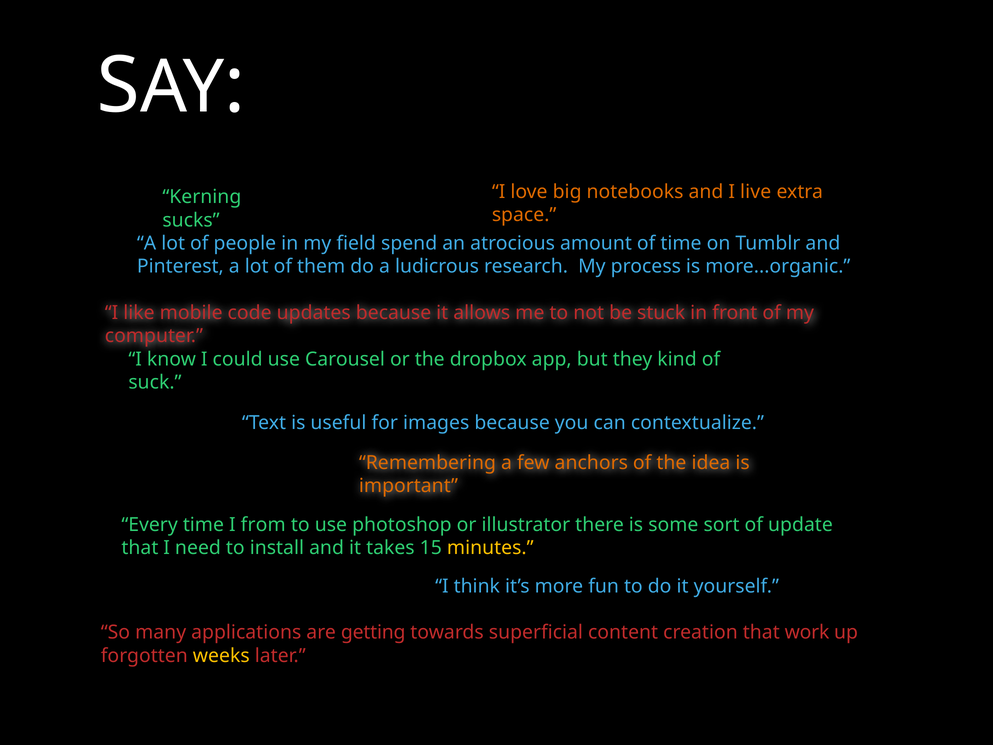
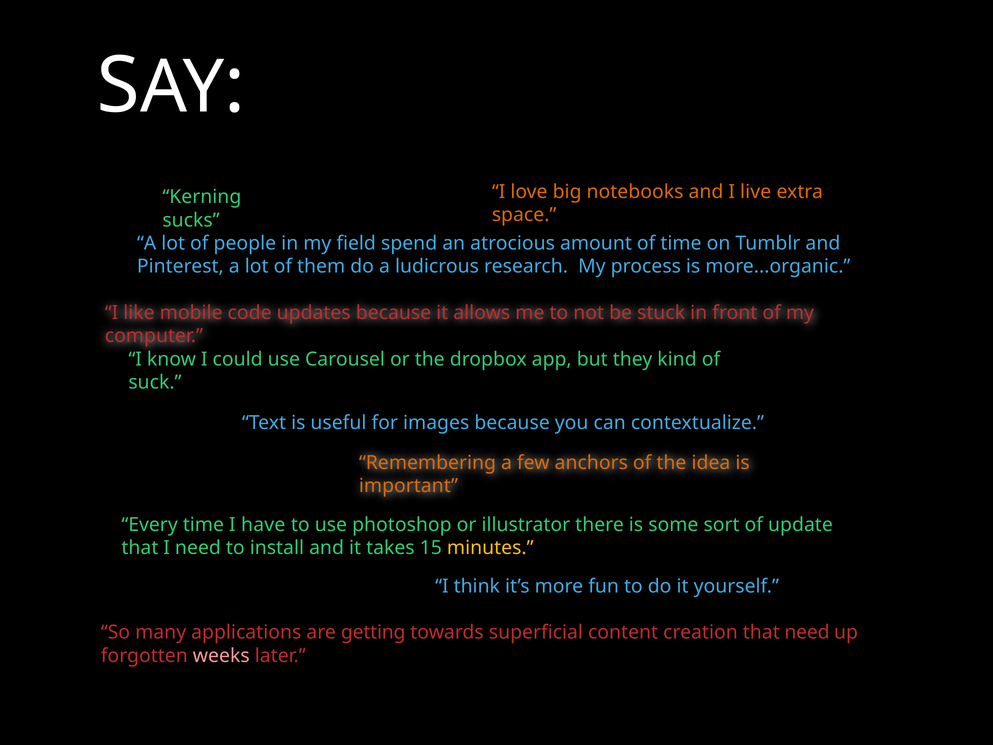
from: from -> have
that work: work -> need
weeks colour: yellow -> pink
